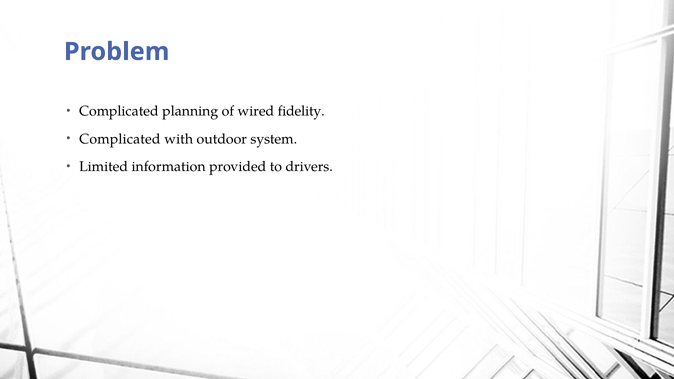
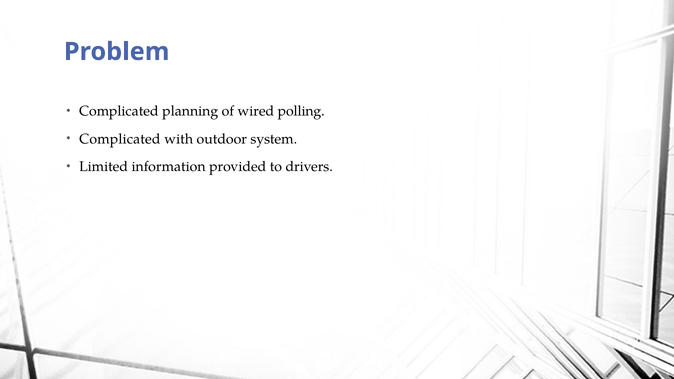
fidelity: fidelity -> polling
